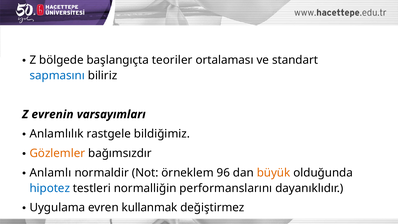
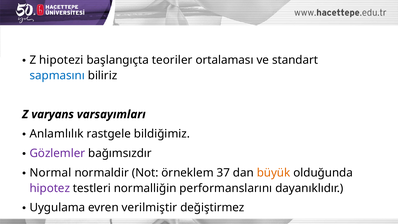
bölgede: bölgede -> hipotezi
evrenin: evrenin -> varyans
Gözlemler colour: orange -> purple
Anlamlı: Anlamlı -> Normal
96: 96 -> 37
hipotez colour: blue -> purple
kullanmak: kullanmak -> verilmiştir
